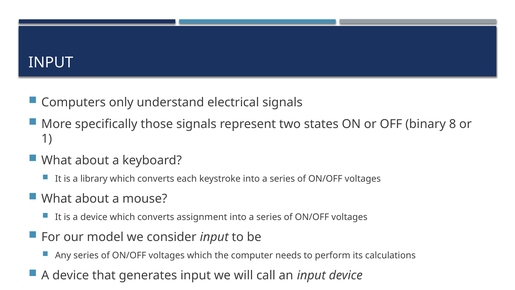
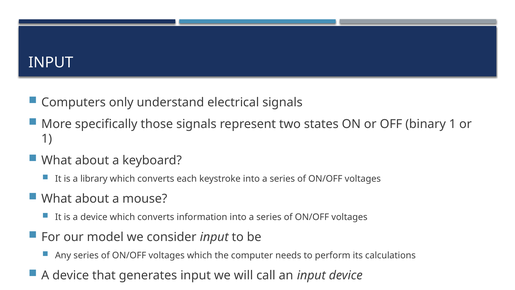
binary 8: 8 -> 1
assignment: assignment -> information
